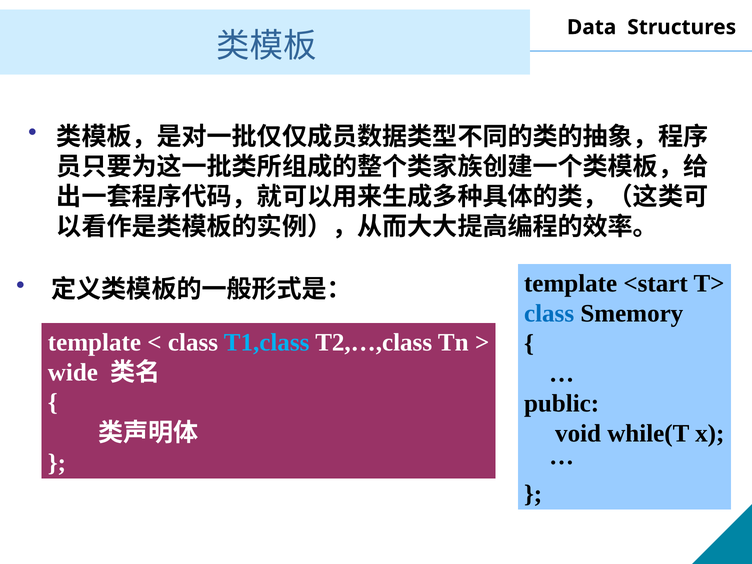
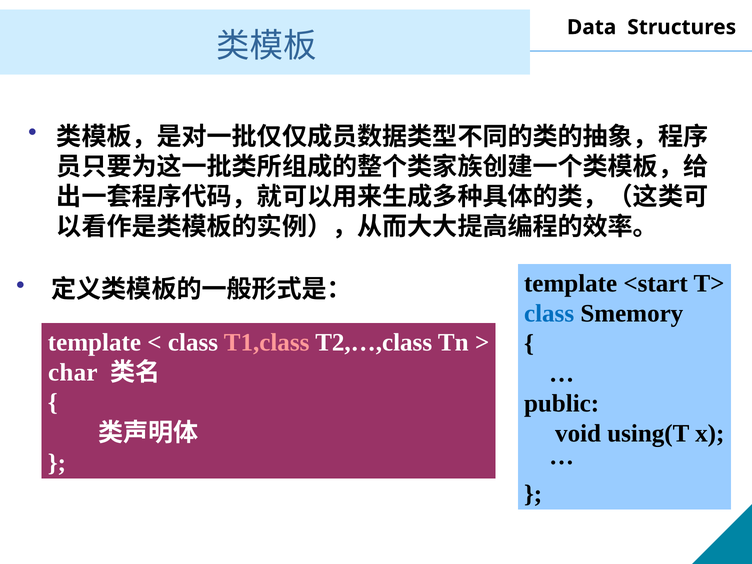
T1,class colour: light blue -> pink
wide: wide -> char
while(T: while(T -> using(T
